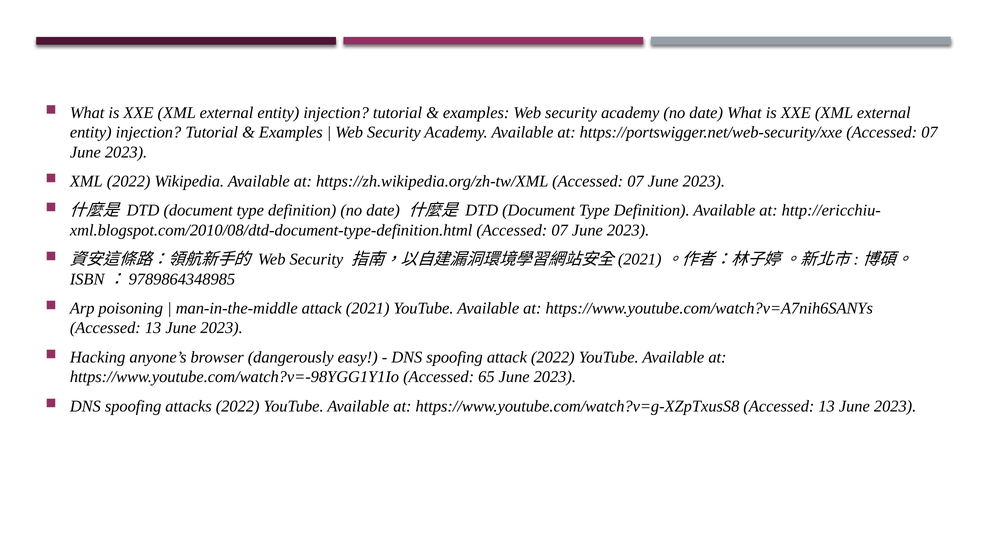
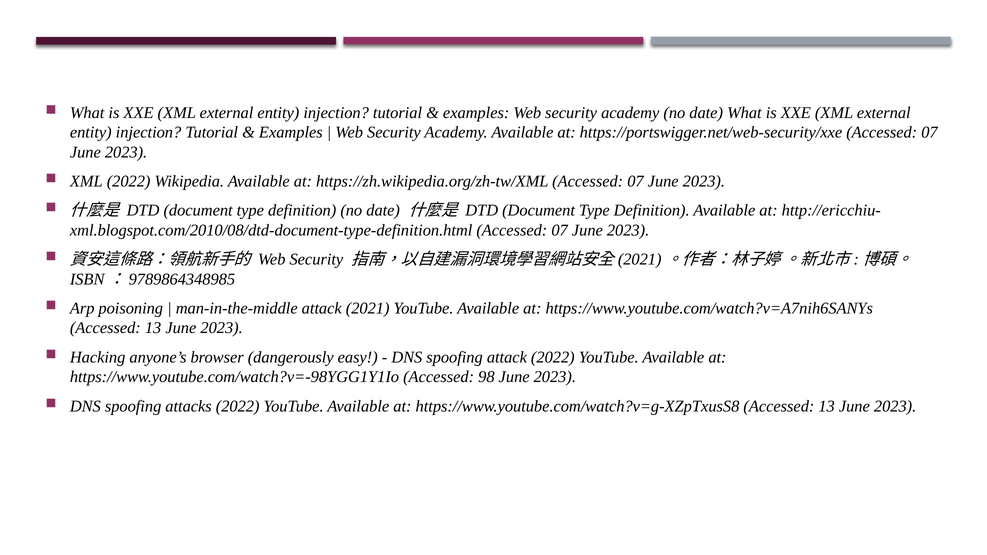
65: 65 -> 98
